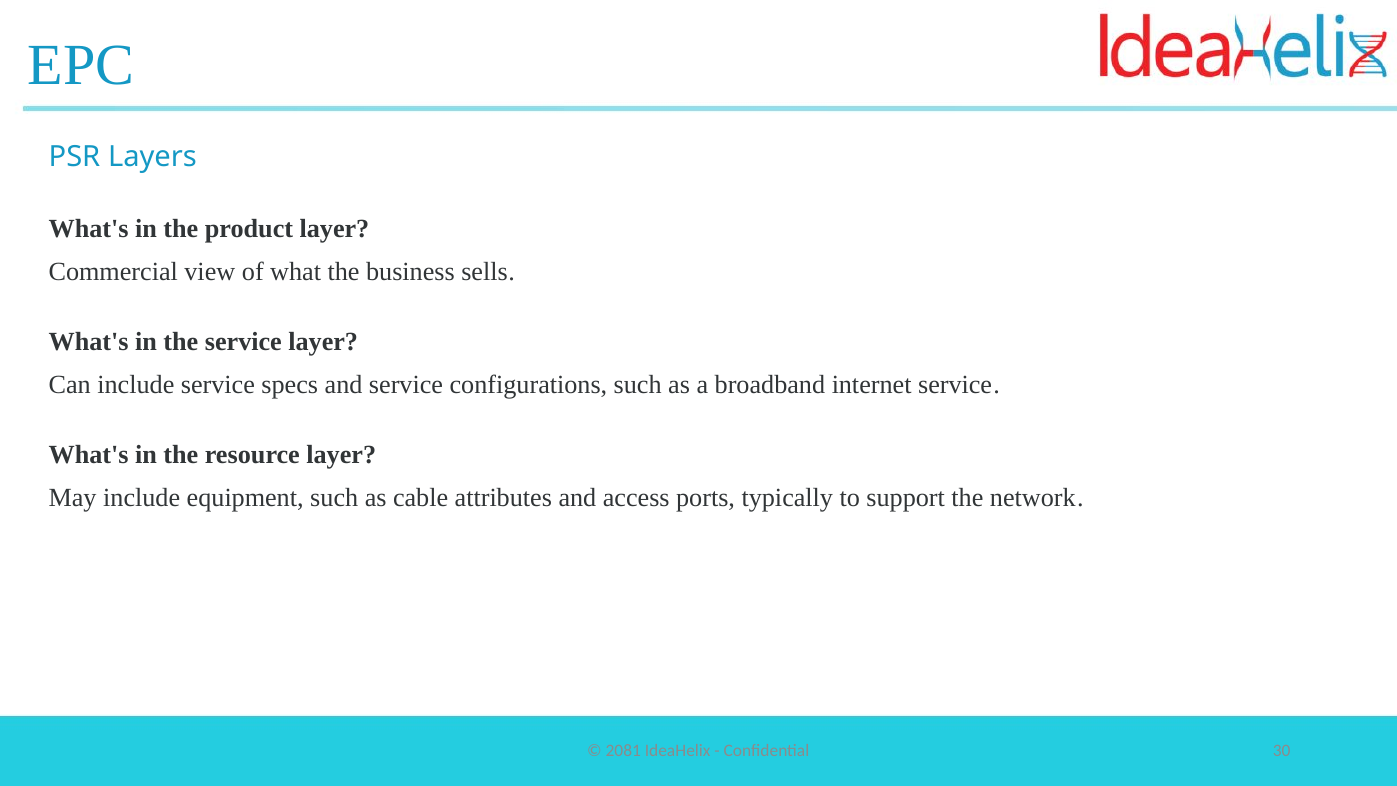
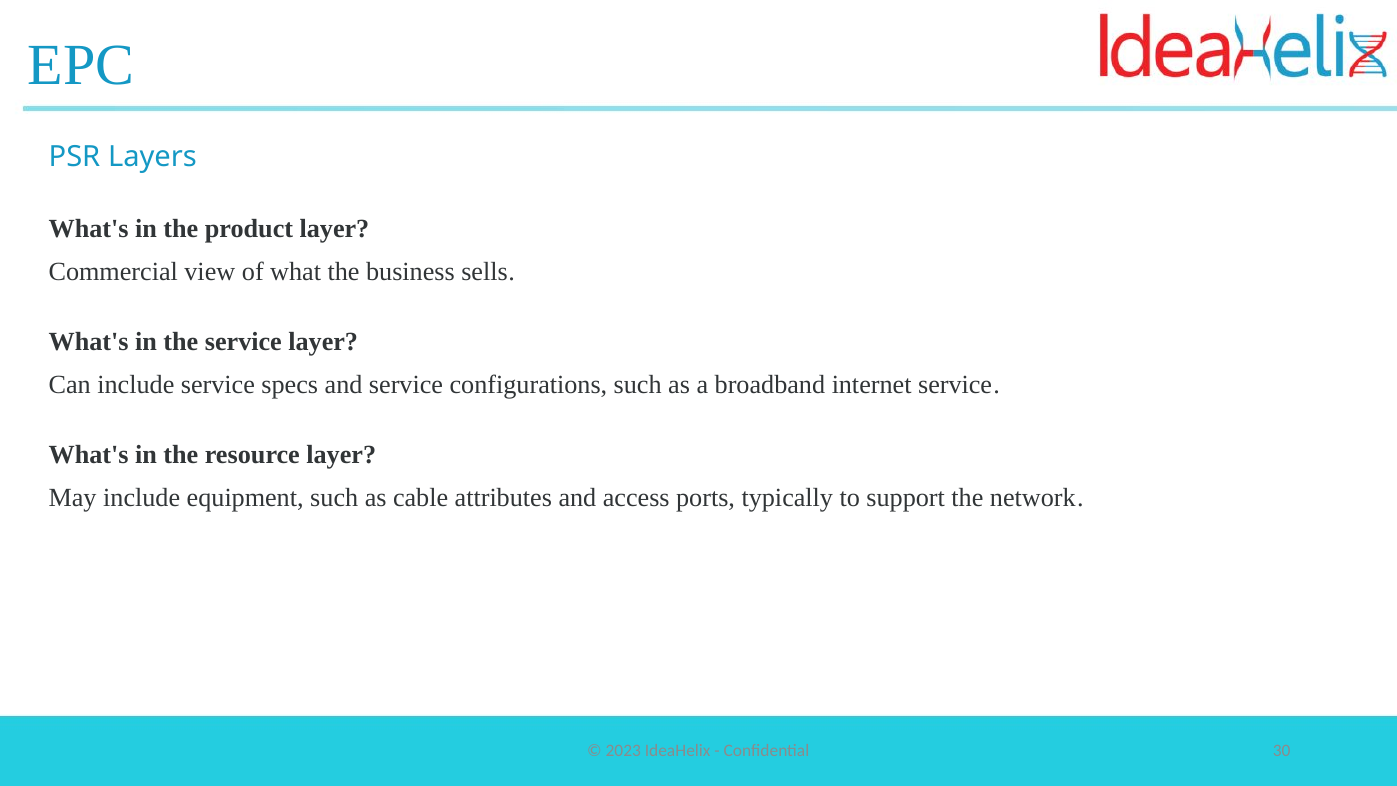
2081: 2081 -> 2023
